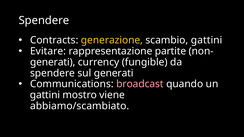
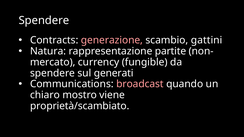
generazione colour: yellow -> pink
Evitare: Evitare -> Natura
generati at (53, 62): generati -> mercato
gattini at (45, 95): gattini -> chiaro
abbiamo/scambiato: abbiamo/scambiato -> proprietà/scambiato
